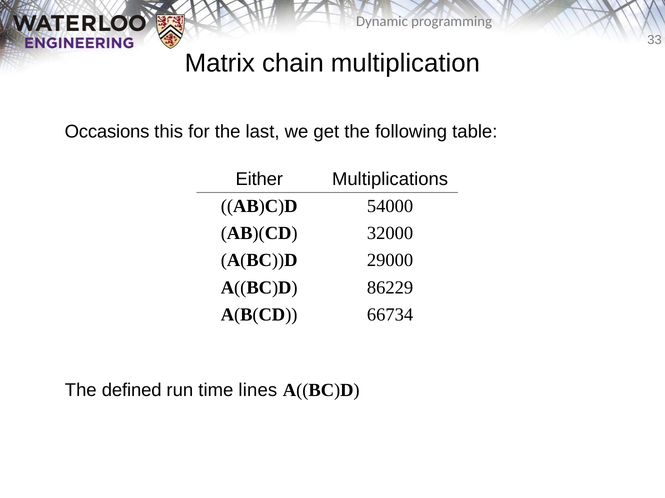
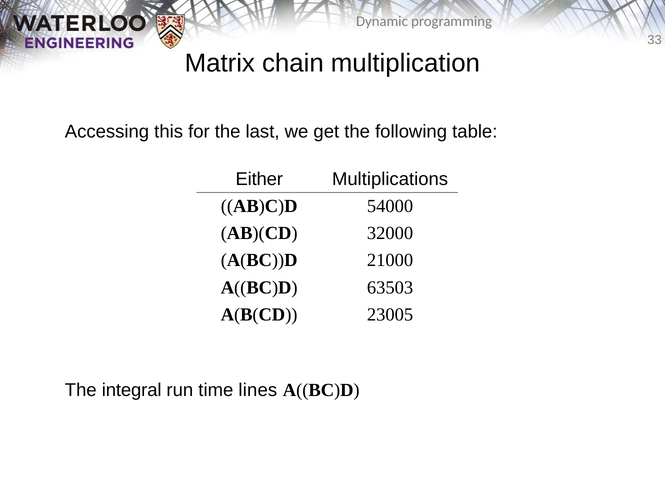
Occasions: Occasions -> Accessing
29000: 29000 -> 21000
86229: 86229 -> 63503
66734: 66734 -> 23005
defined: defined -> integral
